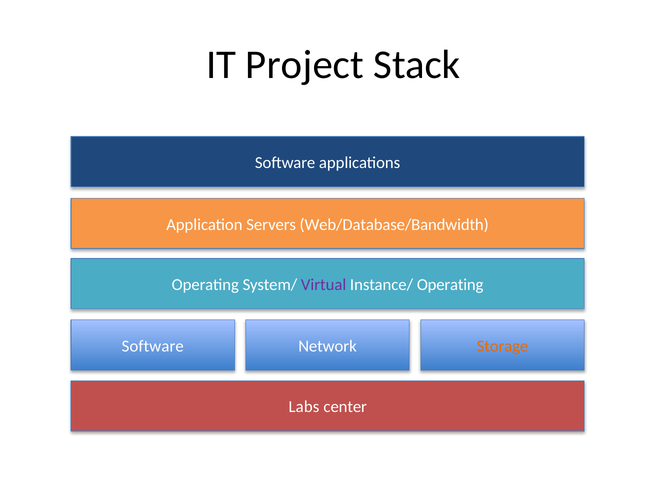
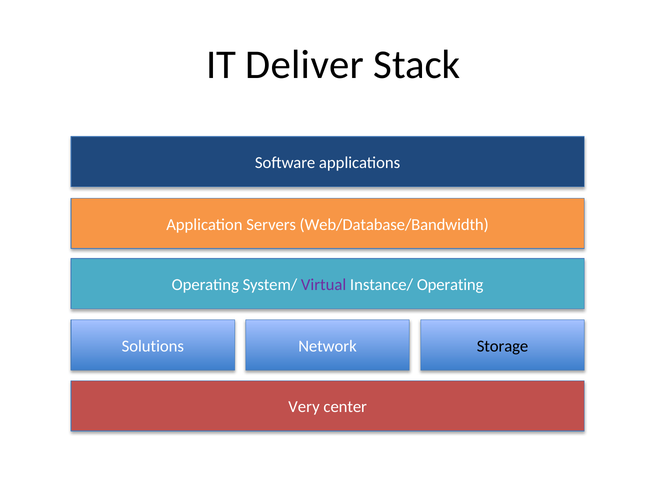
Project: Project -> Deliver
Software at (153, 346): Software -> Solutions
Storage colour: orange -> black
Labs: Labs -> Very
